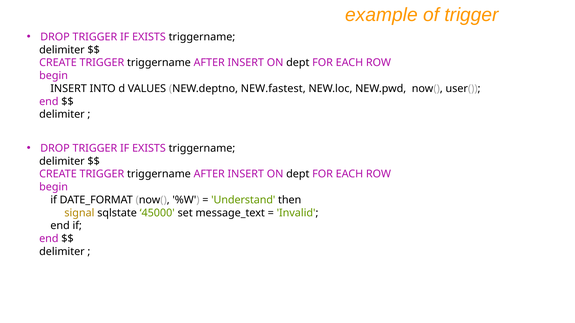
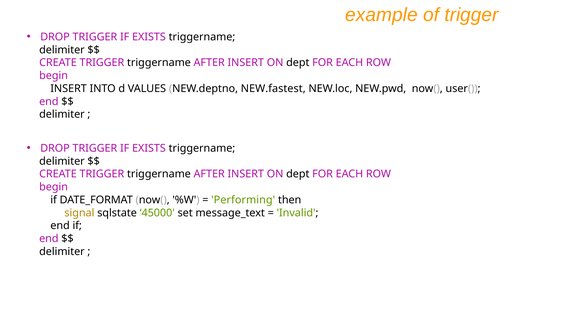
Understand: Understand -> Performing
